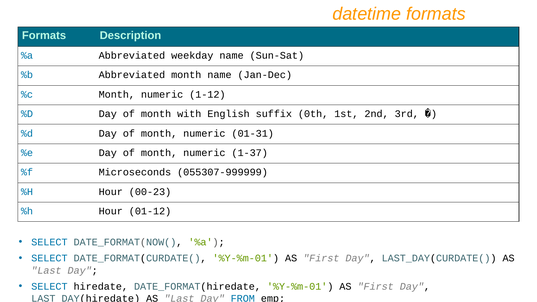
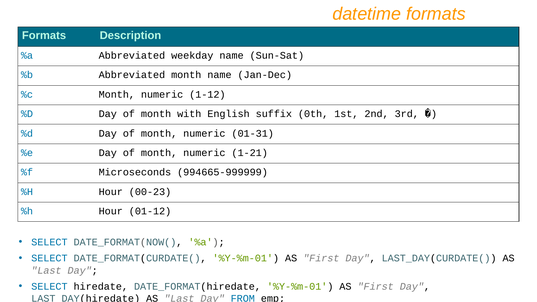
1-37: 1-37 -> 1-21
055307-999999: 055307-999999 -> 994665-999999
